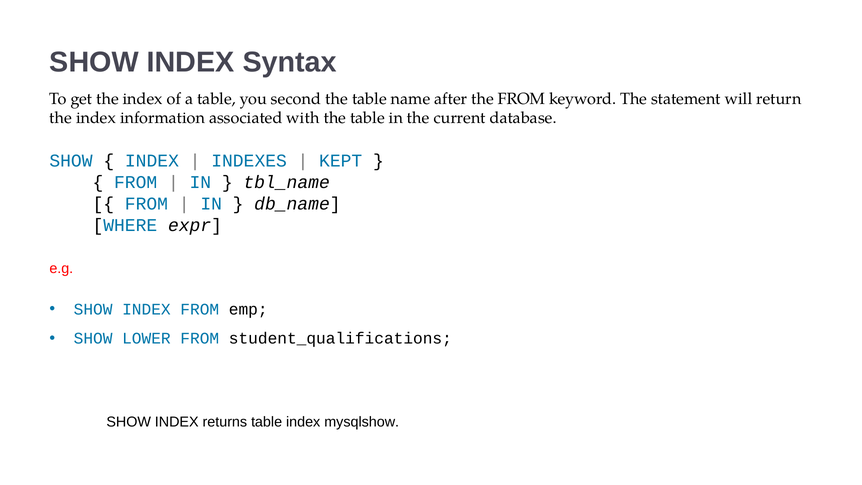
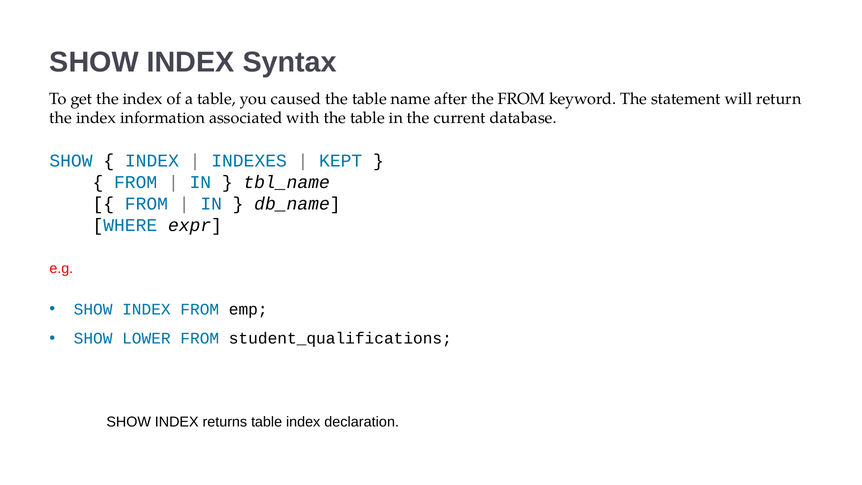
second: second -> caused
mysqlshow: mysqlshow -> declaration
